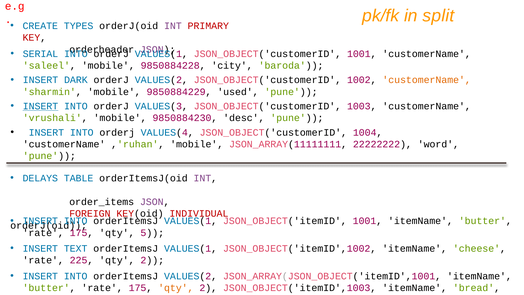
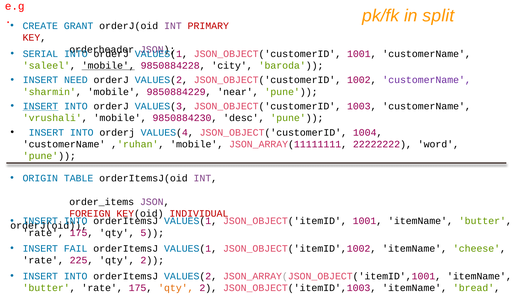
TYPES: TYPES -> GRANT
mobile at (108, 66) underline: none -> present
DARK: DARK -> NEED
customerName at (427, 80) colour: orange -> purple
used: used -> near
DELAYS: DELAYS -> ORIGIN
TEXT: TEXT -> FAIL
